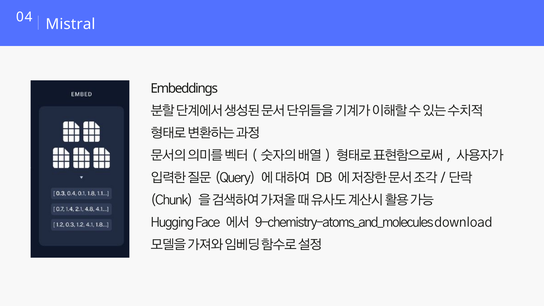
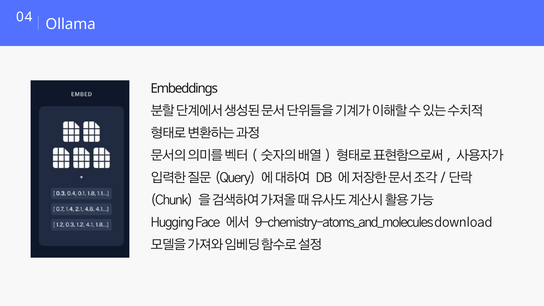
Mistral: Mistral -> Ollama
